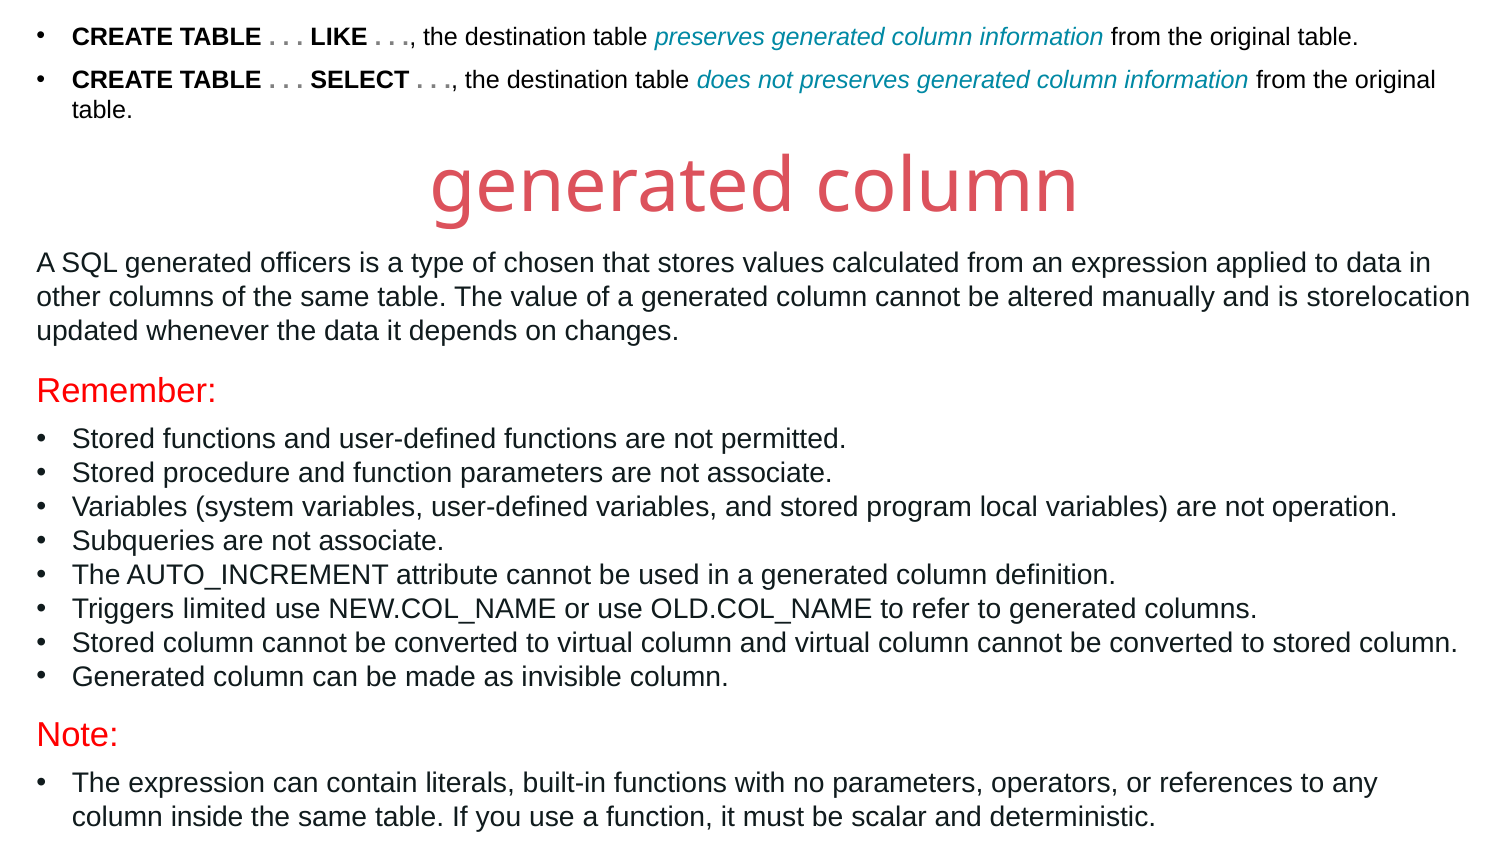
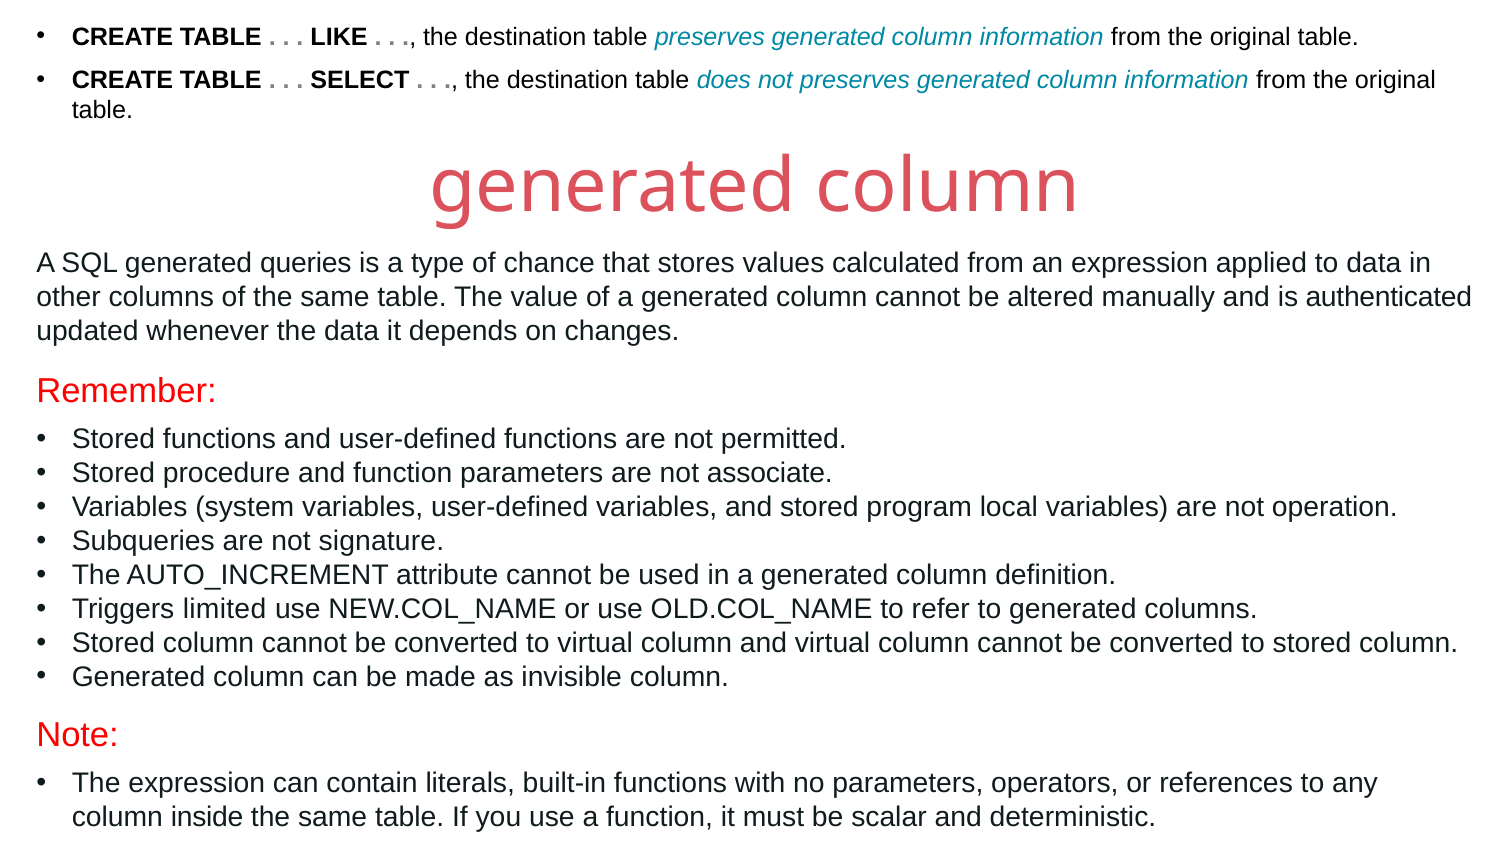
officers: officers -> queries
chosen: chosen -> chance
storelocation: storelocation -> authenticated
Subqueries are not associate: associate -> signature
